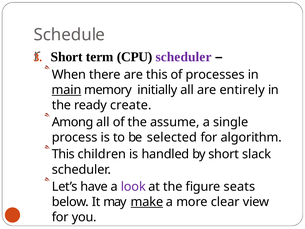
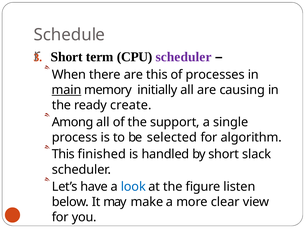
entirely: entirely -> causing
assume: assume -> support
children: children -> finished
look colour: purple -> blue
seats: seats -> listen
make underline: present -> none
